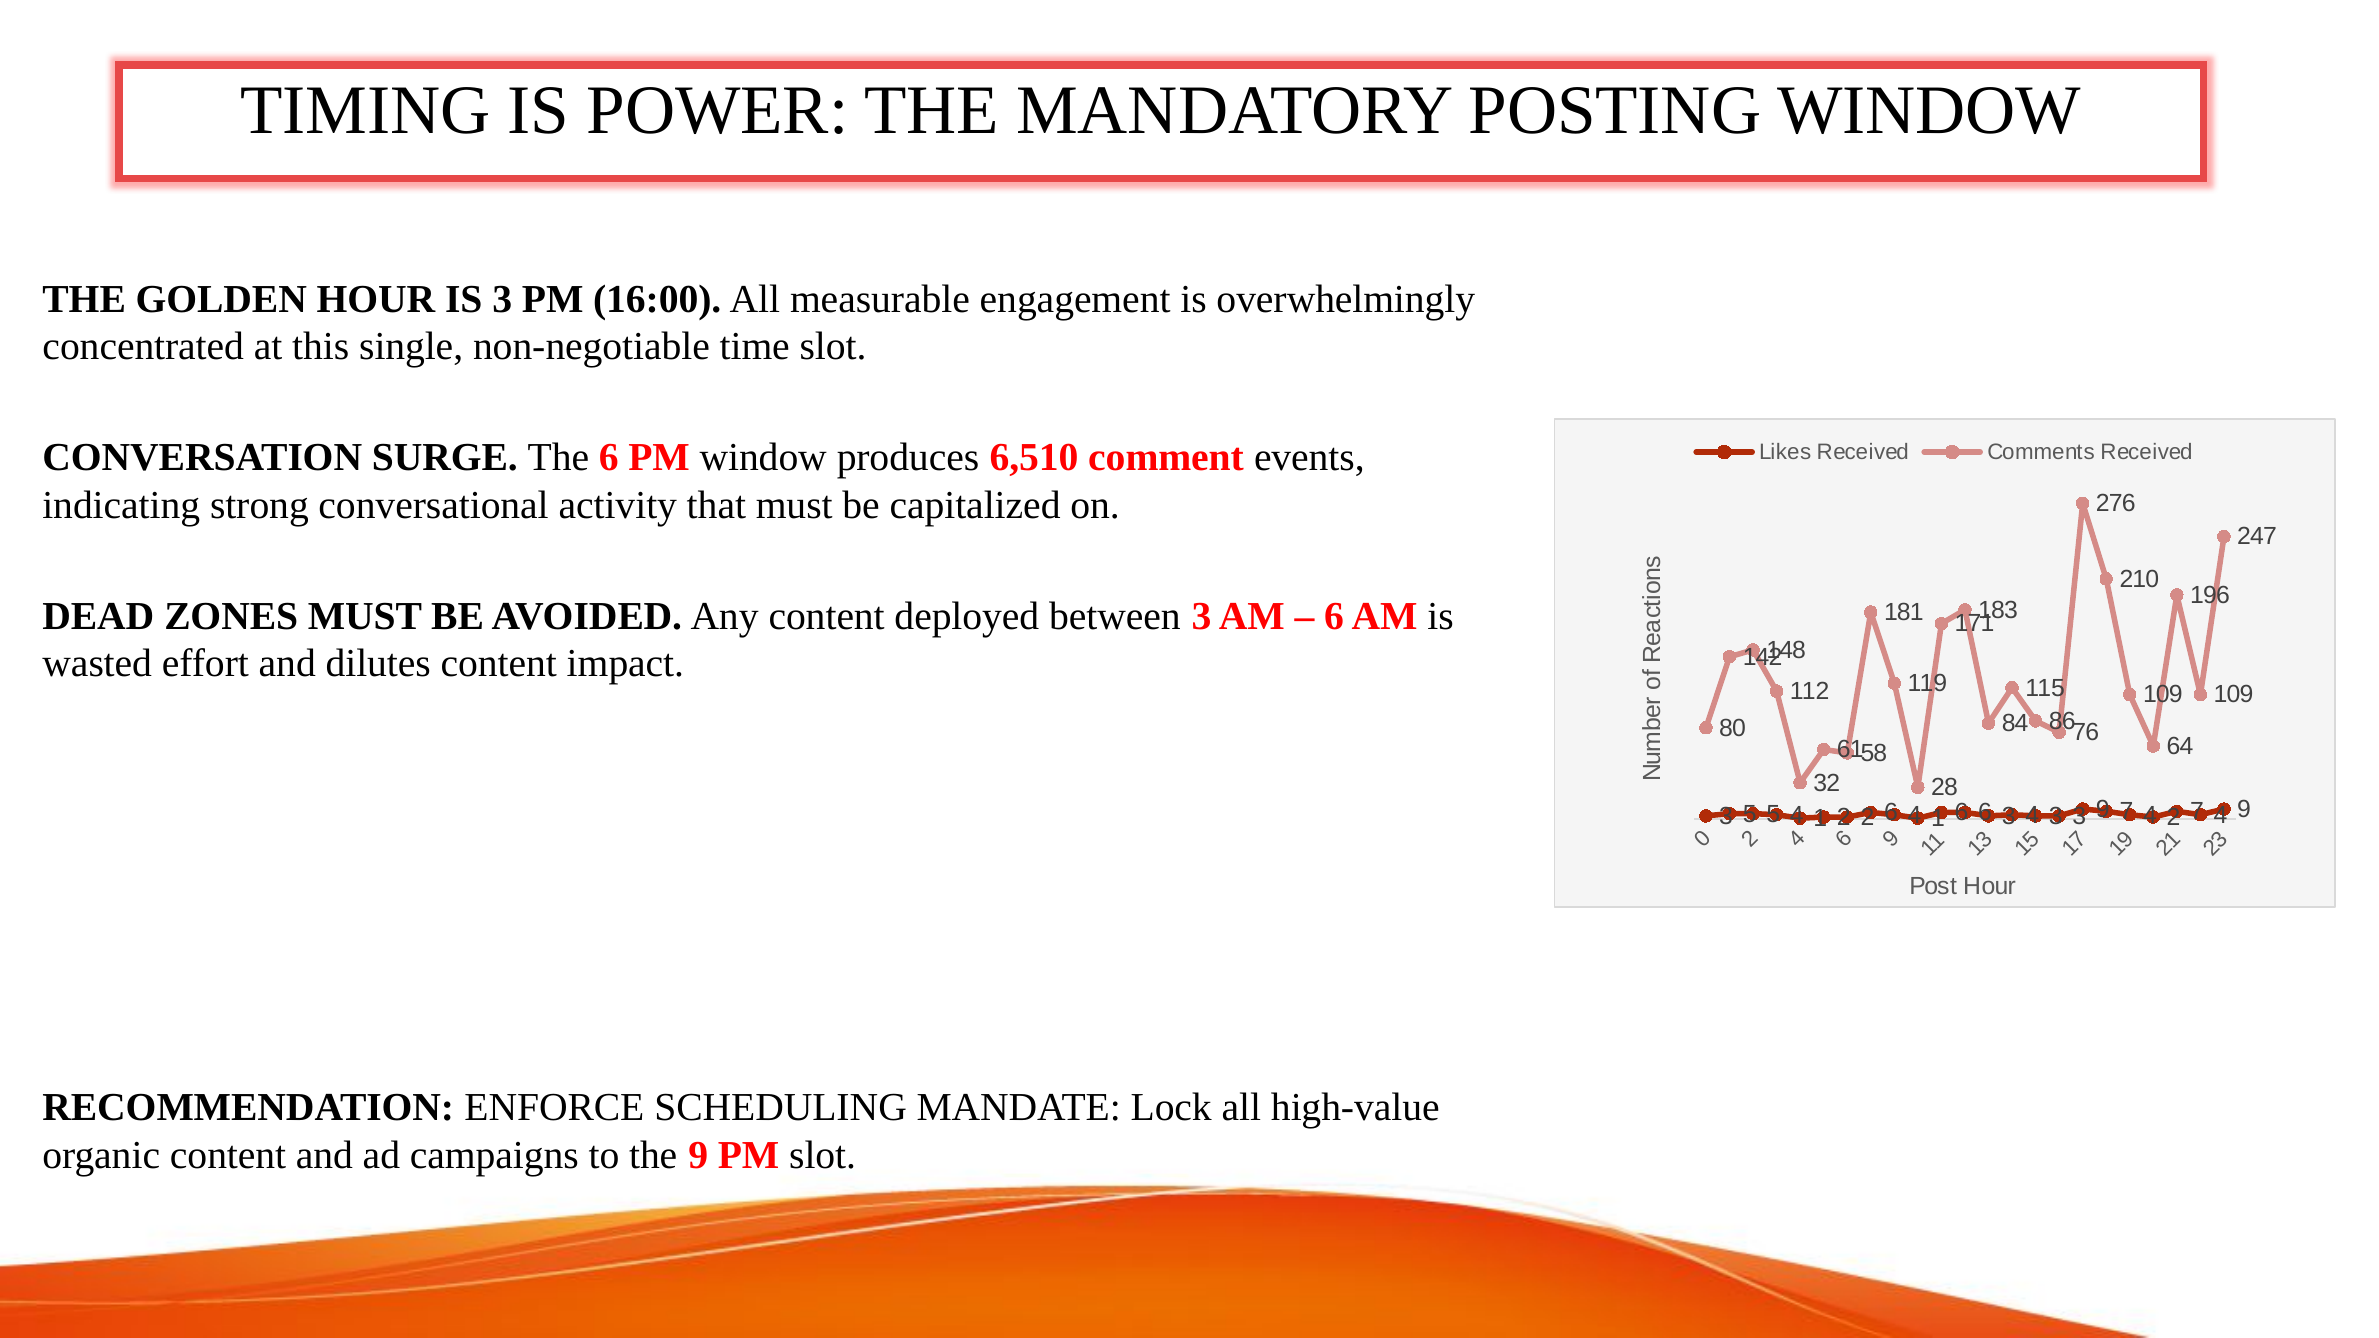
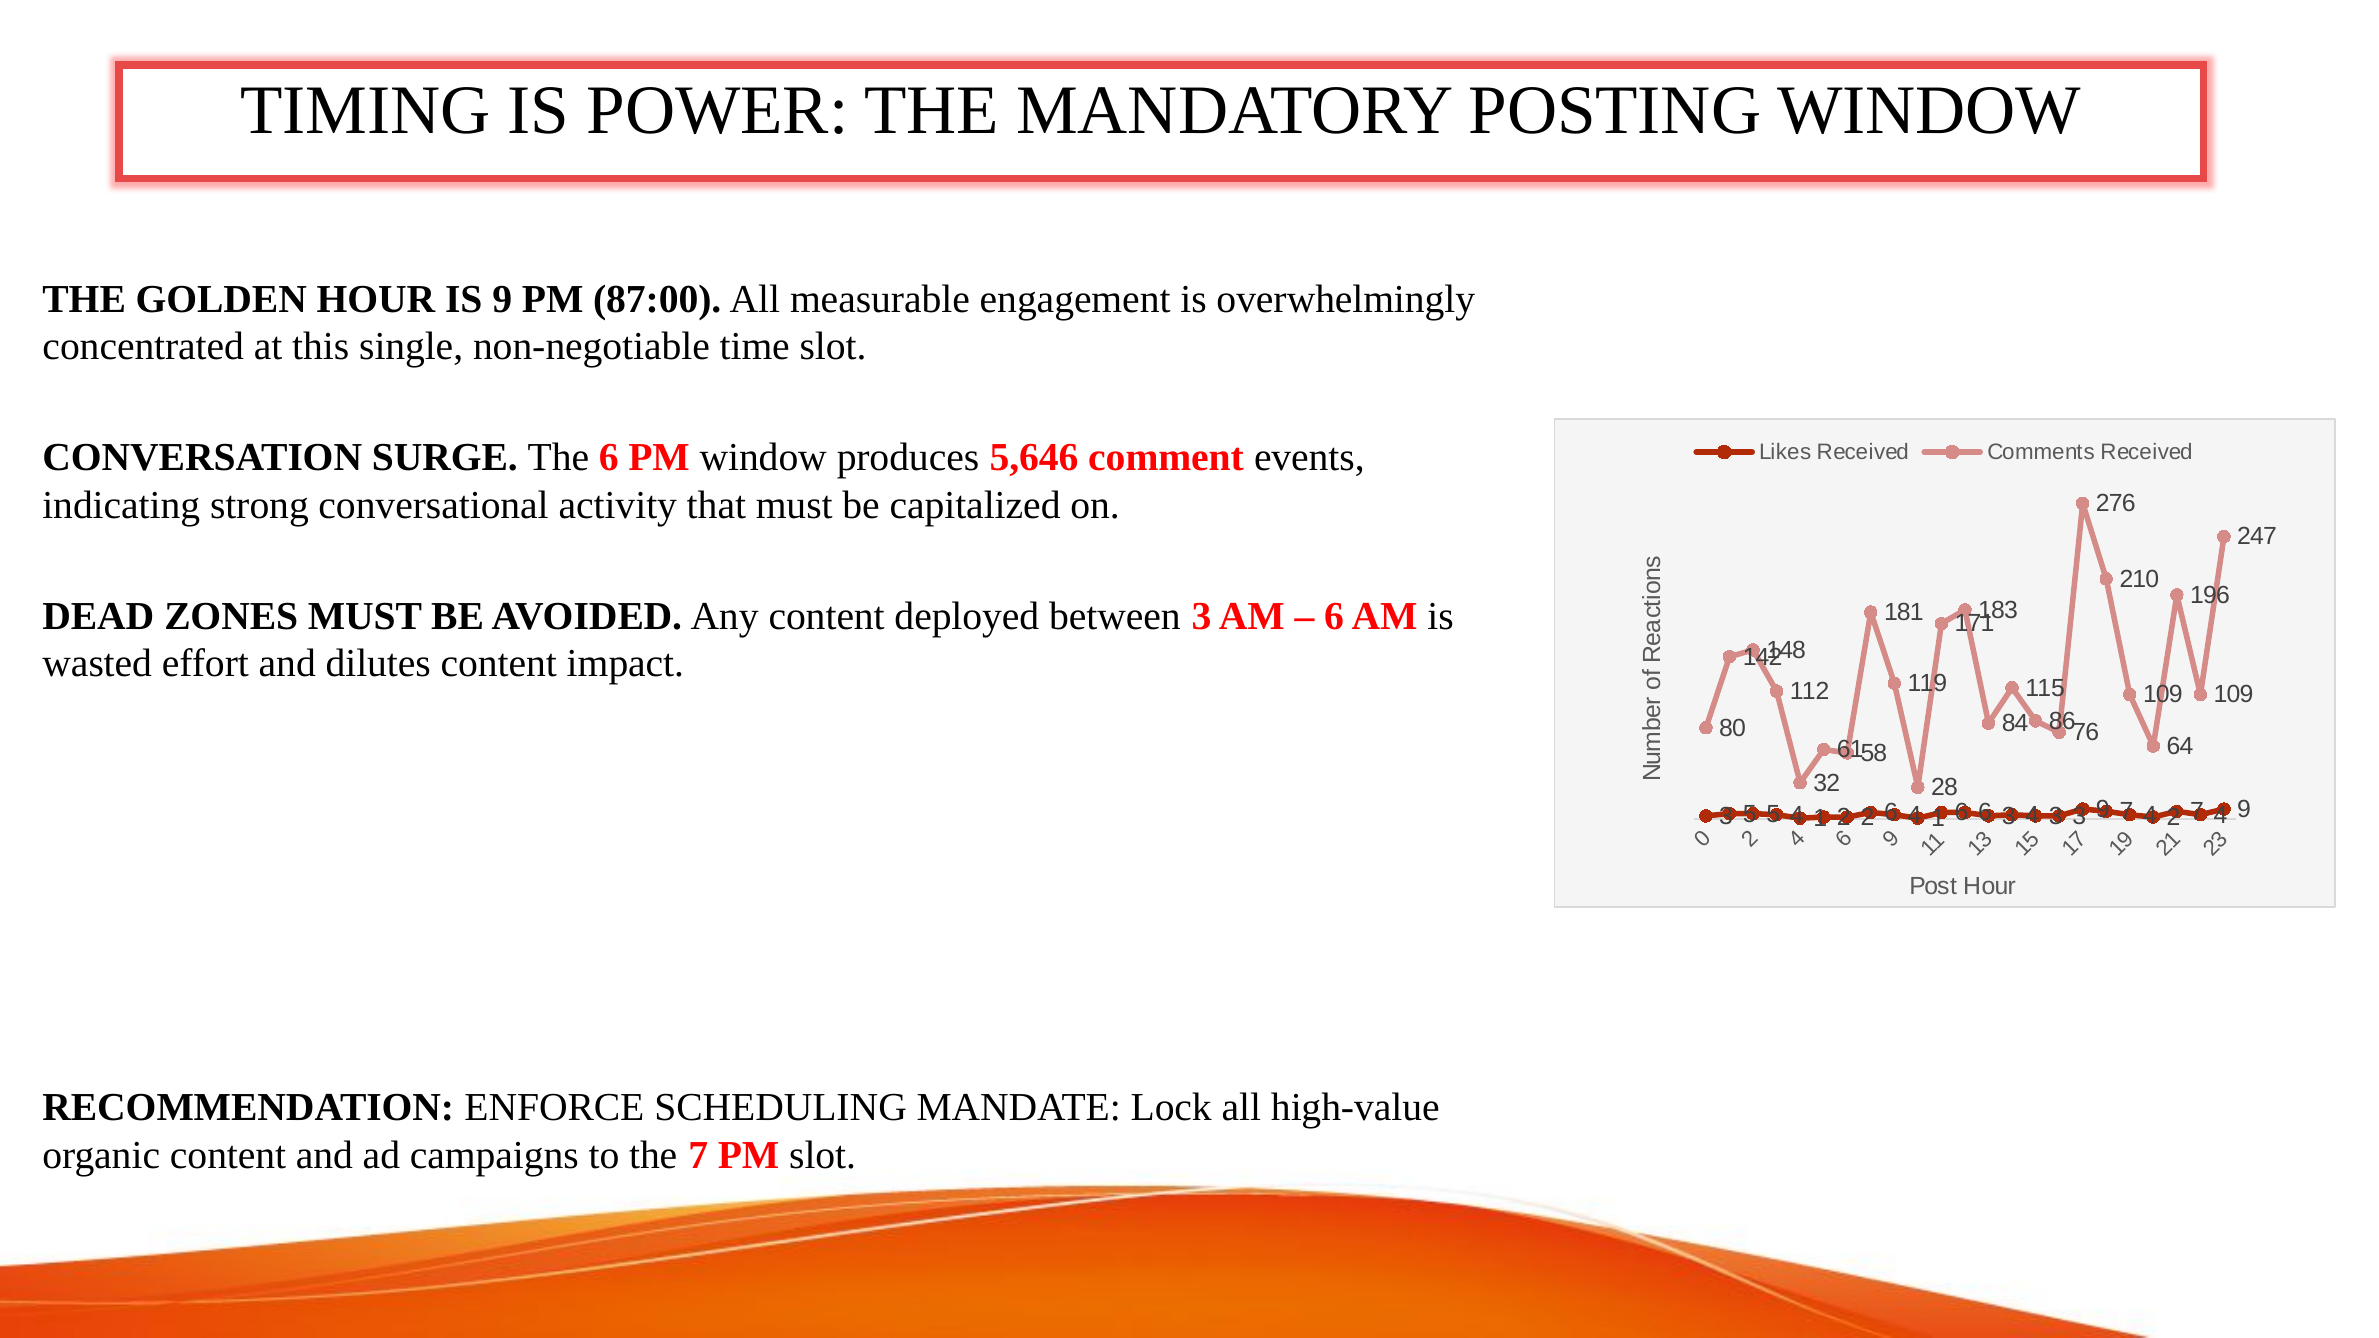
IS 3: 3 -> 9
16:00: 16:00 -> 87:00
6,510: 6,510 -> 5,646
the 9: 9 -> 7
